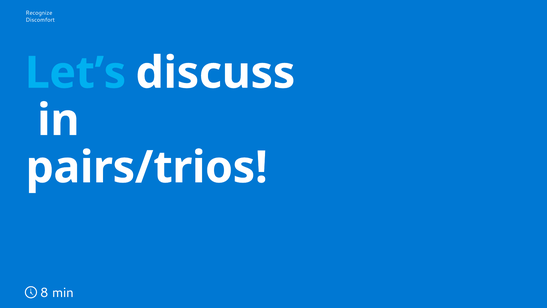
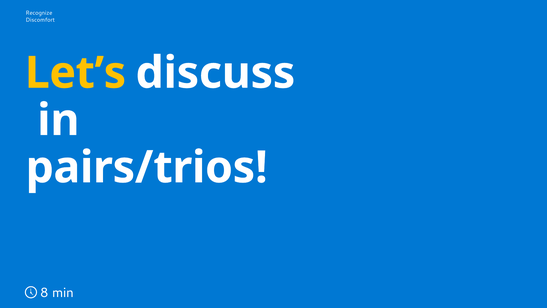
Let’s colour: light blue -> yellow
